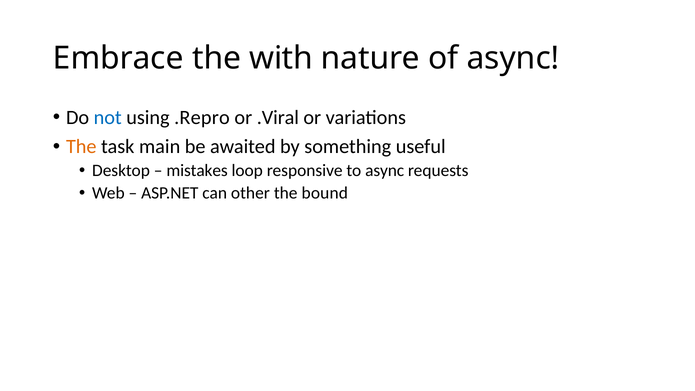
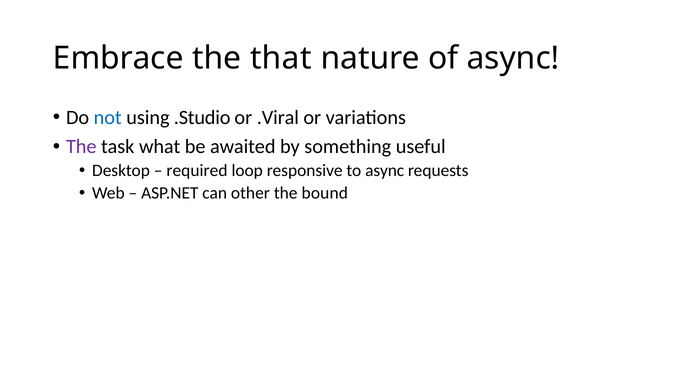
with: with -> that
.Repro: .Repro -> .Studio
The at (81, 147) colour: orange -> purple
main: main -> what
mistakes: mistakes -> required
